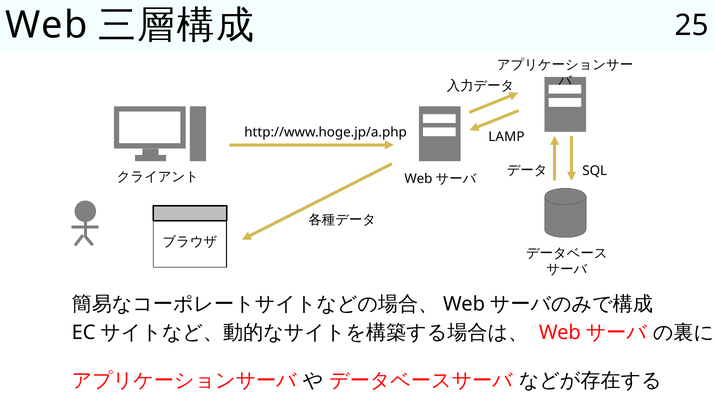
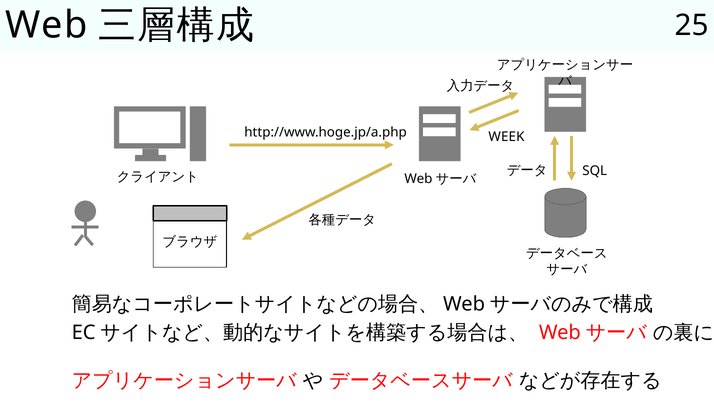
LAMP: LAMP -> WEEK
